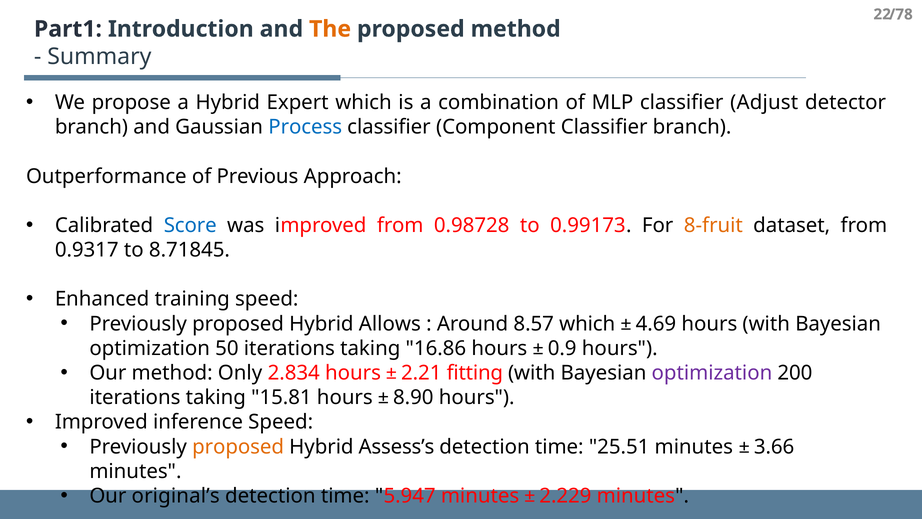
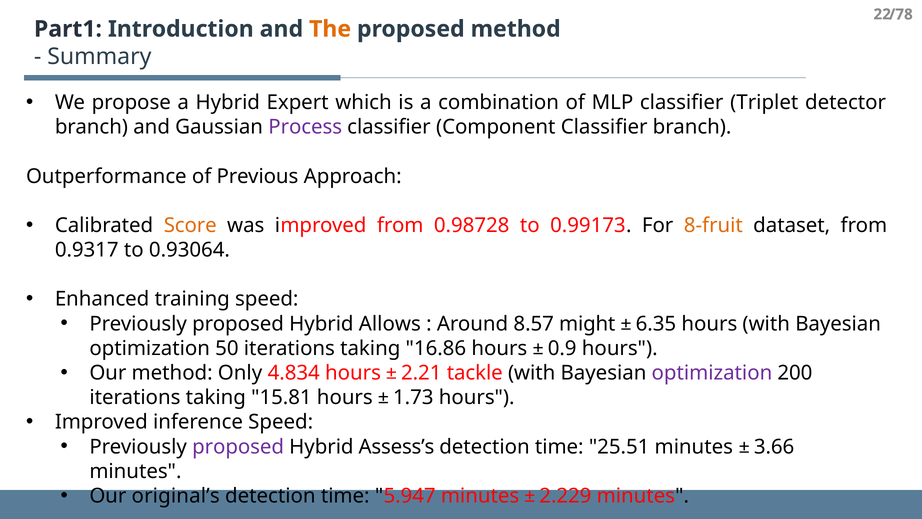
Adjust: Adjust -> Triplet
Process colour: blue -> purple
Score colour: blue -> orange
8.71845: 8.71845 -> 0.93064
8.57 which: which -> might
4.69: 4.69 -> 6.35
2.834: 2.834 -> 4.834
fitting: fitting -> tackle
8.90: 8.90 -> 1.73
proposed at (238, 446) colour: orange -> purple
